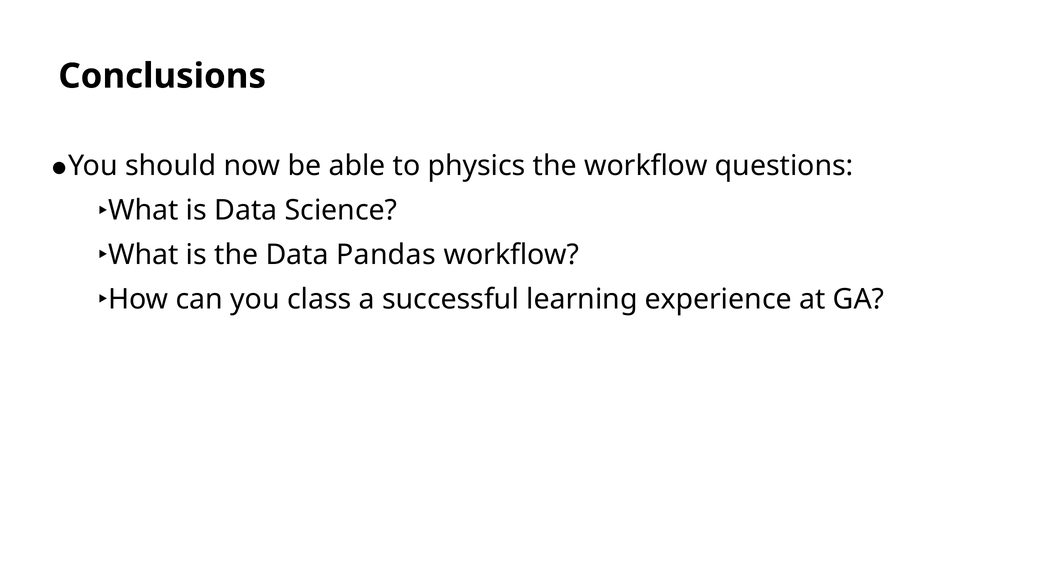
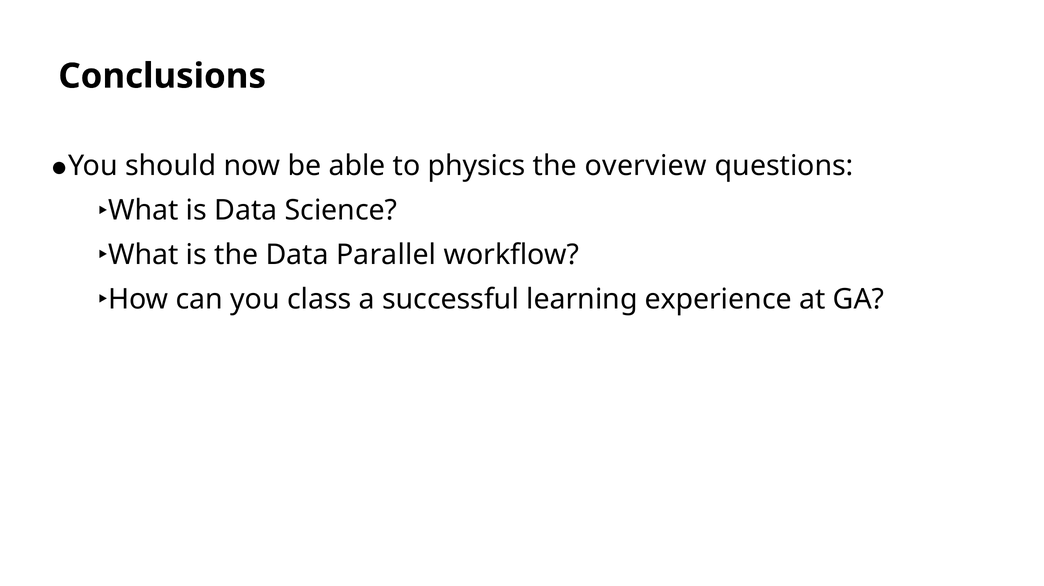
the workflow: workflow -> overview
Pandas: Pandas -> Parallel
